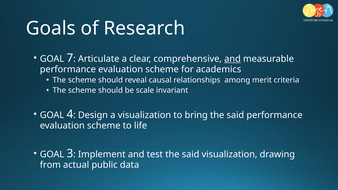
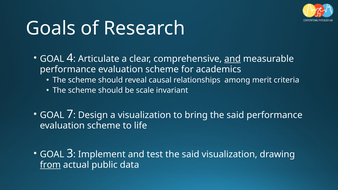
7: 7 -> 4
4: 4 -> 7
from underline: none -> present
